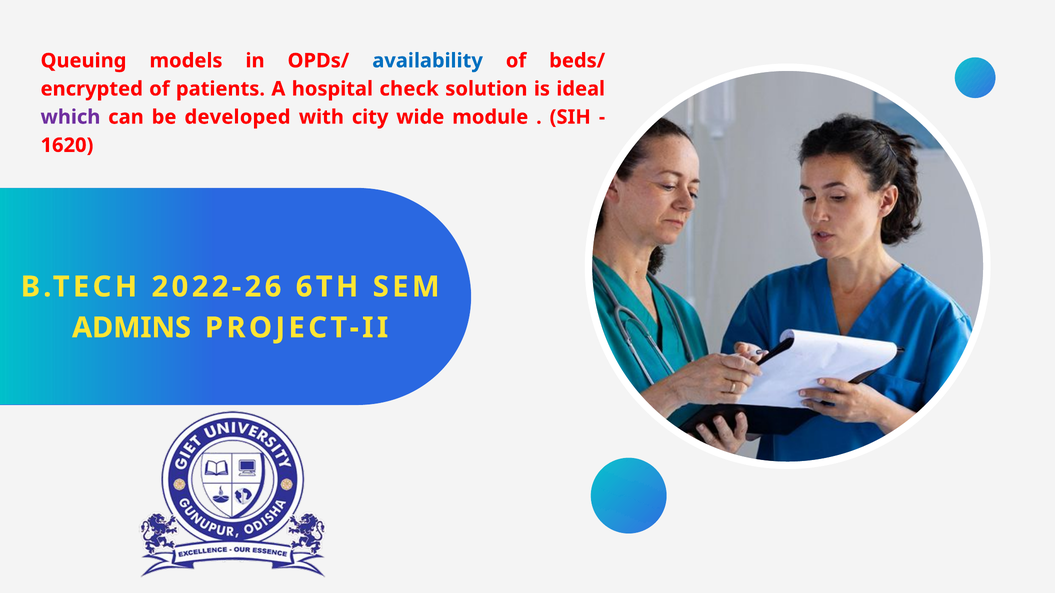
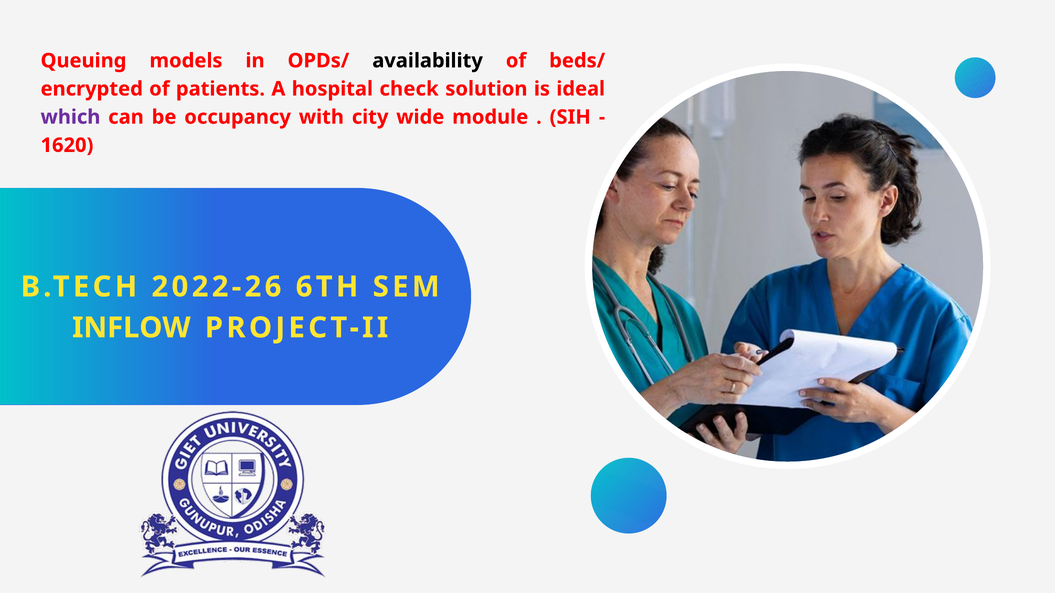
availability colour: blue -> black
developed: developed -> occupancy
ADMINS: ADMINS -> INFLOW
